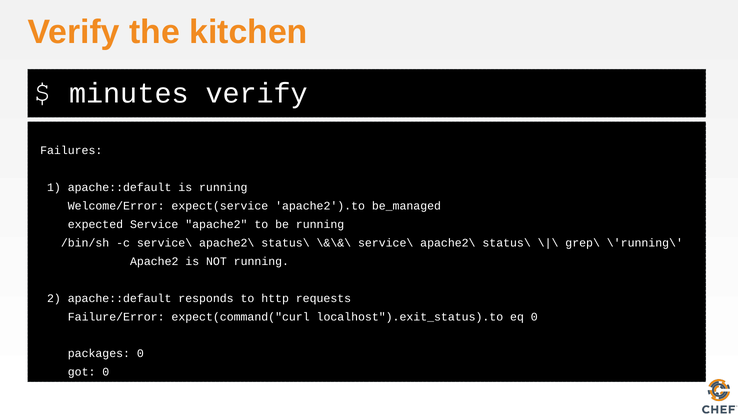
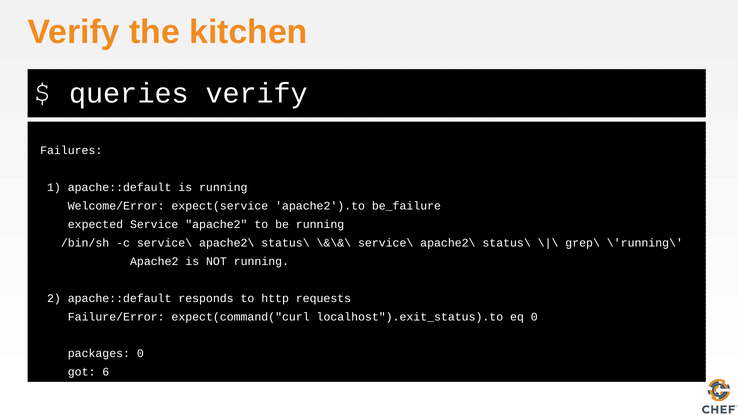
minutes: minutes -> queries
be_managed: be_managed -> be_failure
got 0: 0 -> 6
